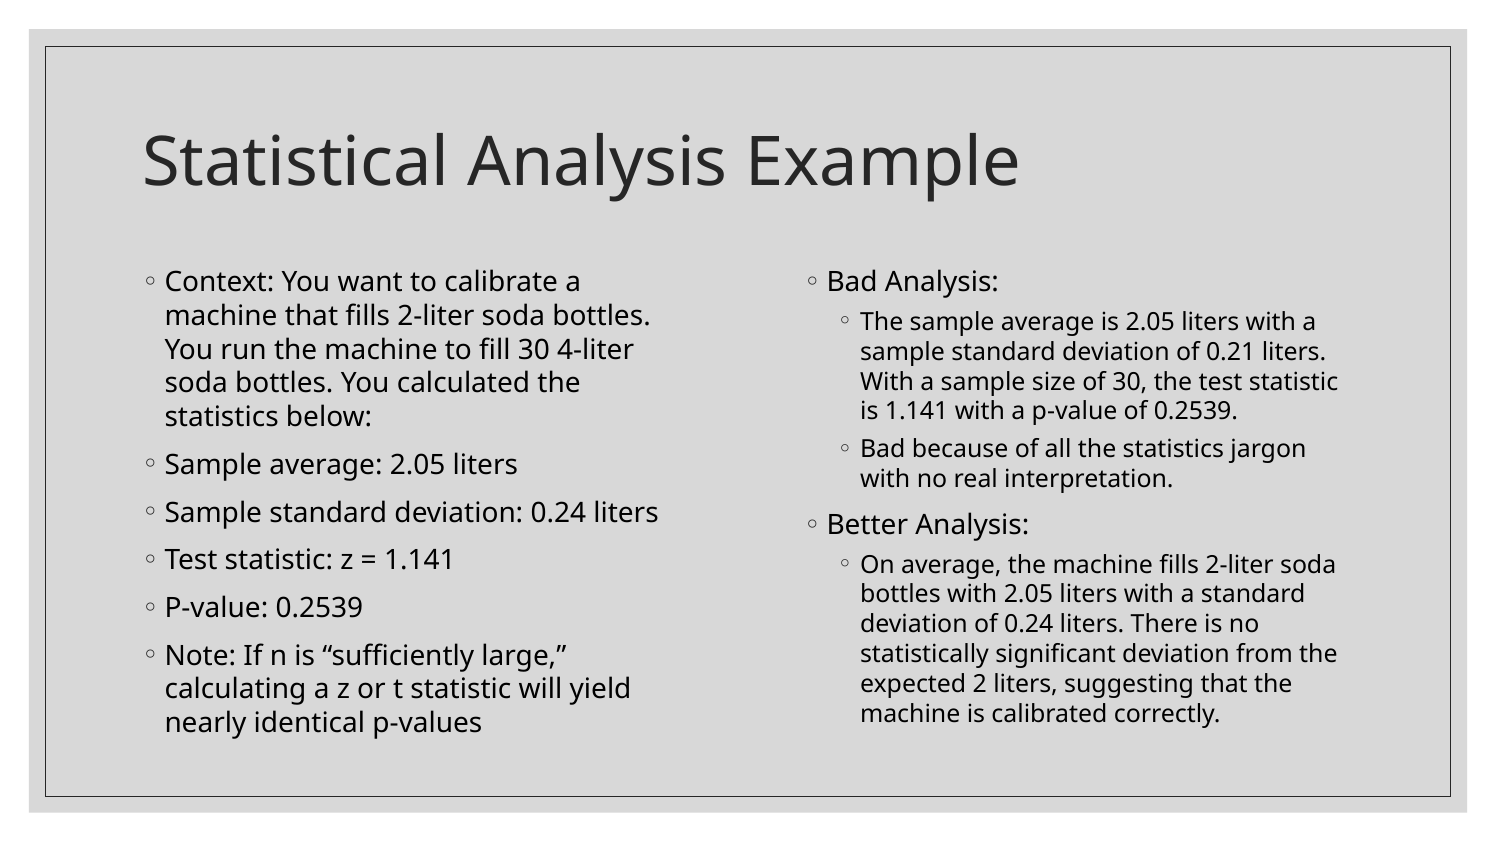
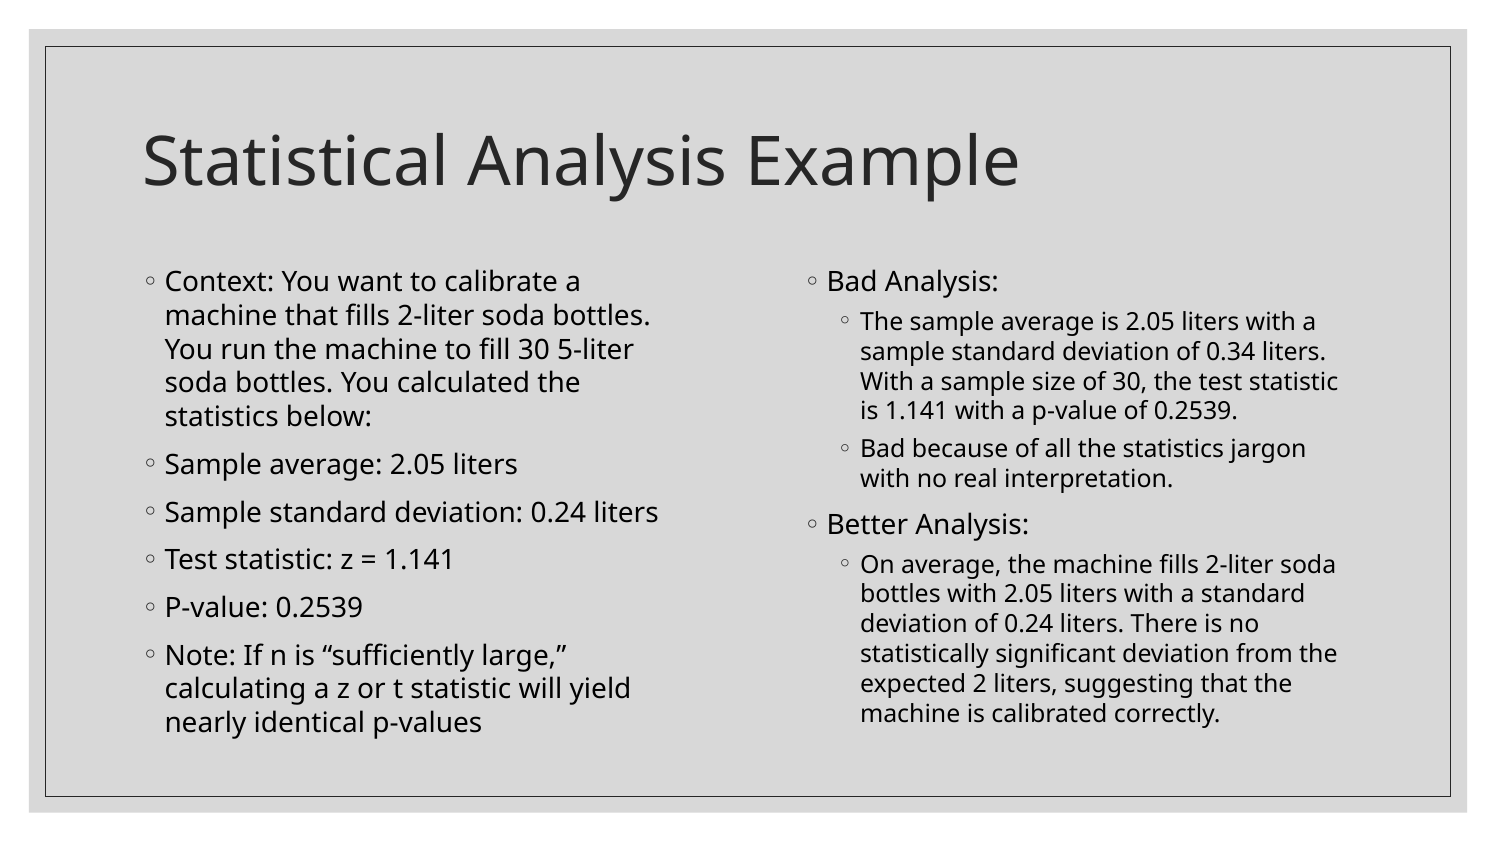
4-liter: 4-liter -> 5-liter
0.21: 0.21 -> 0.34
